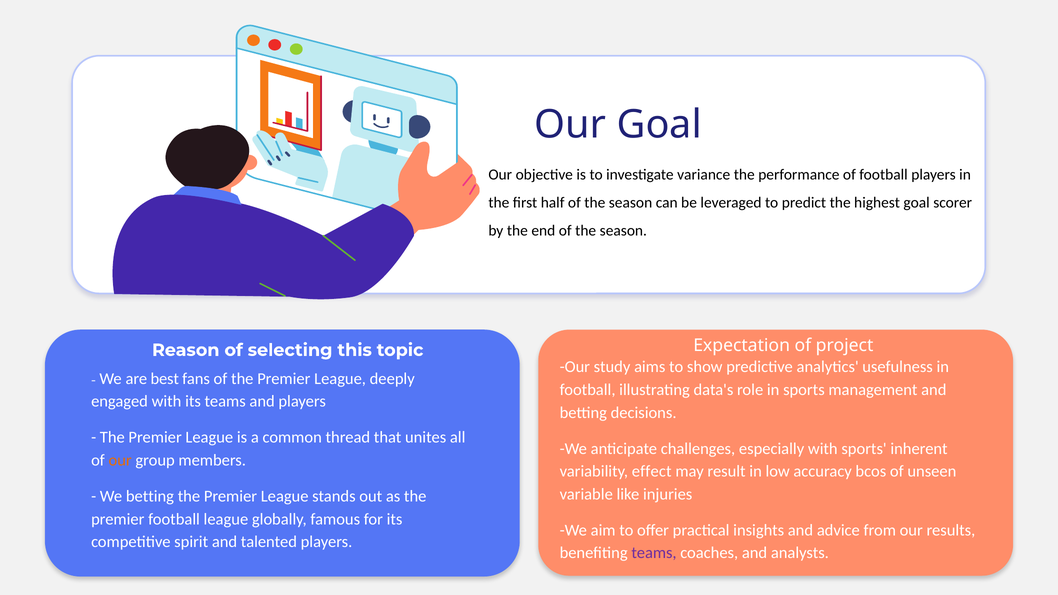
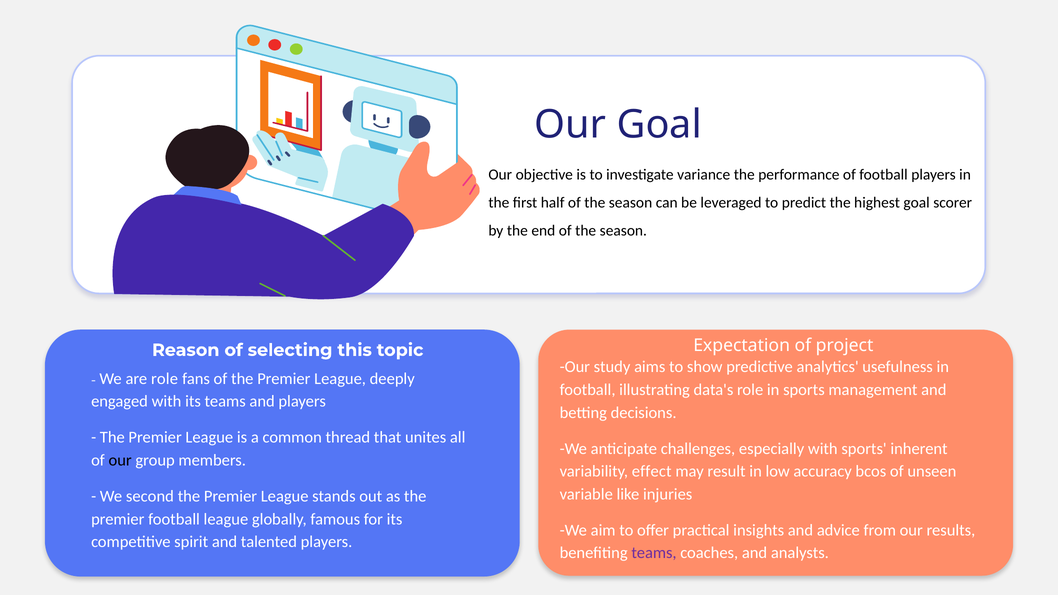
are best: best -> role
our at (120, 460) colour: orange -> black
We betting: betting -> second
